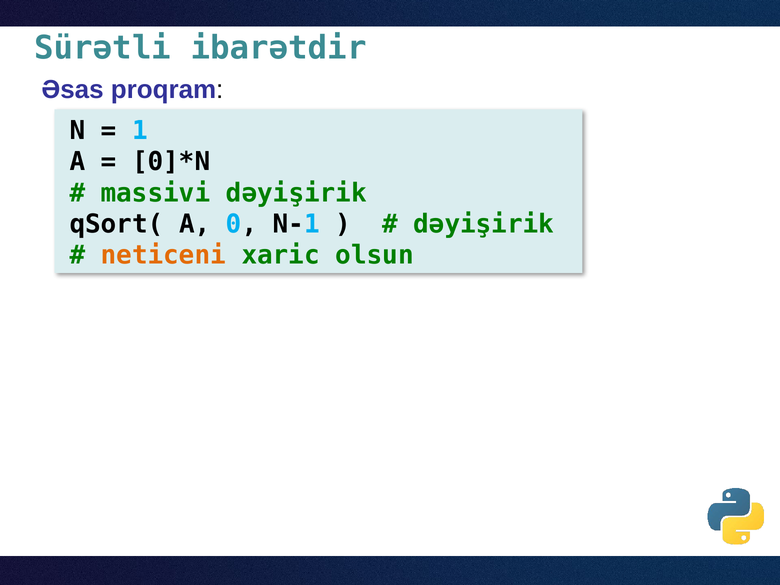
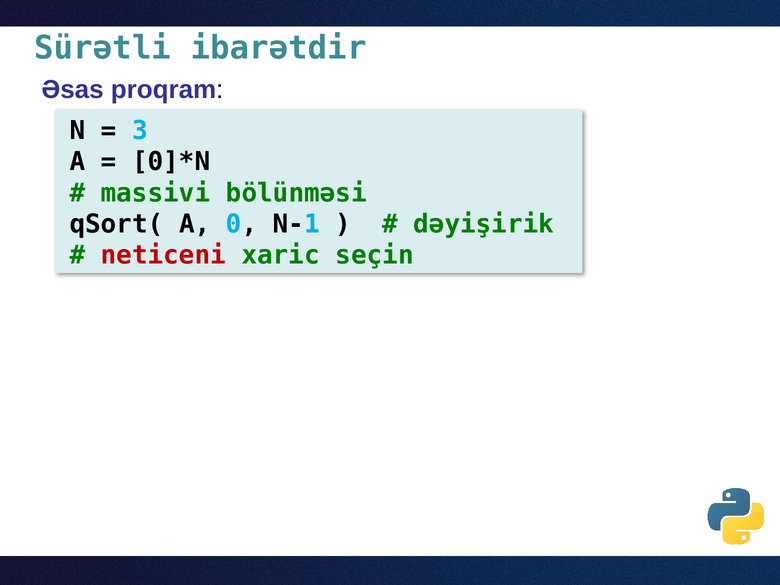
1: 1 -> 3
massivi dəyişirik: dəyişirik -> bölünməsi
neticeni colour: orange -> red
olsun: olsun -> seçin
